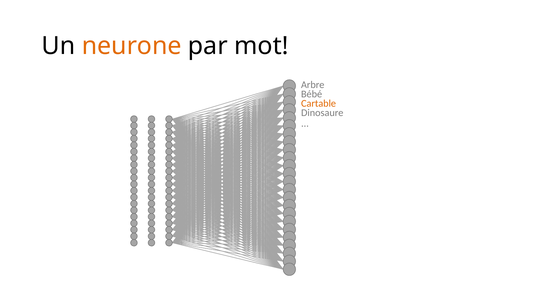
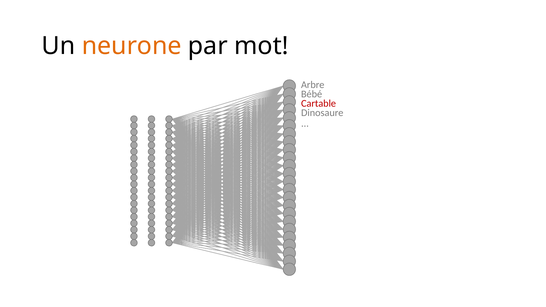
Cartable colour: orange -> red
